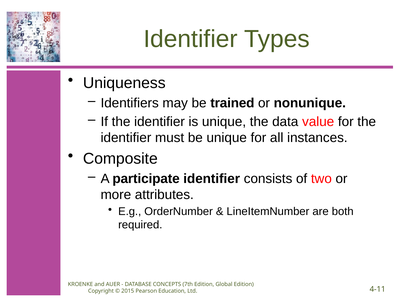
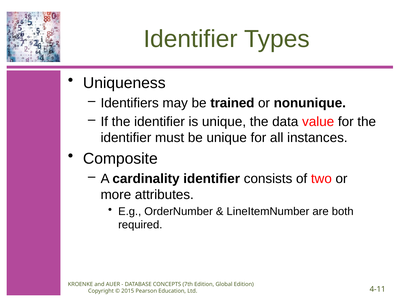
participate: participate -> cardinality
